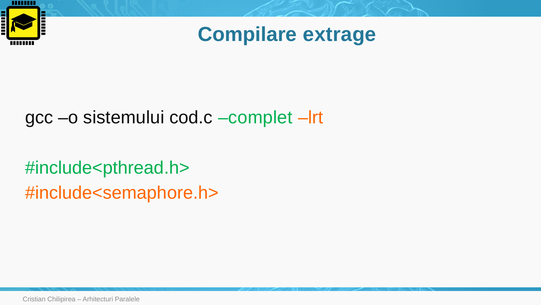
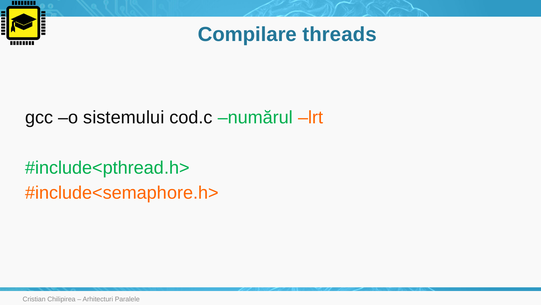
extrage: extrage -> threads
complet: complet -> numărul
